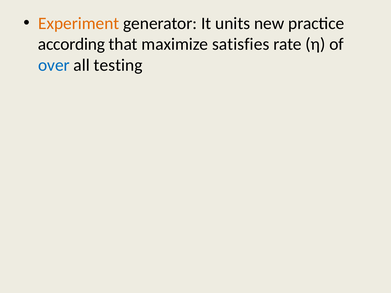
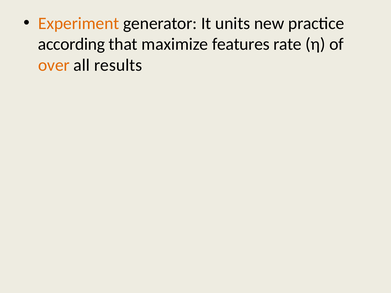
satisfies: satisfies -> features
over colour: blue -> orange
testing: testing -> results
